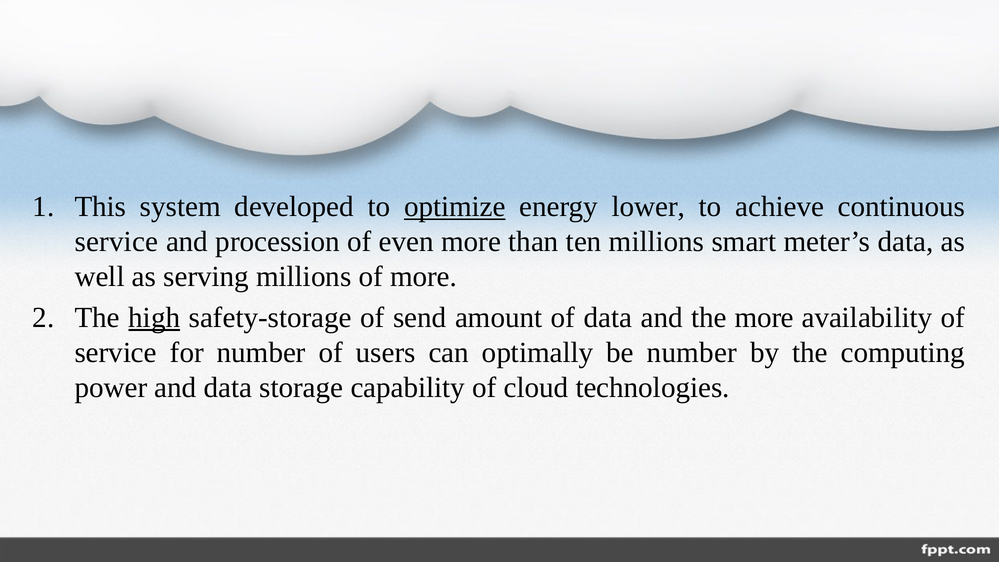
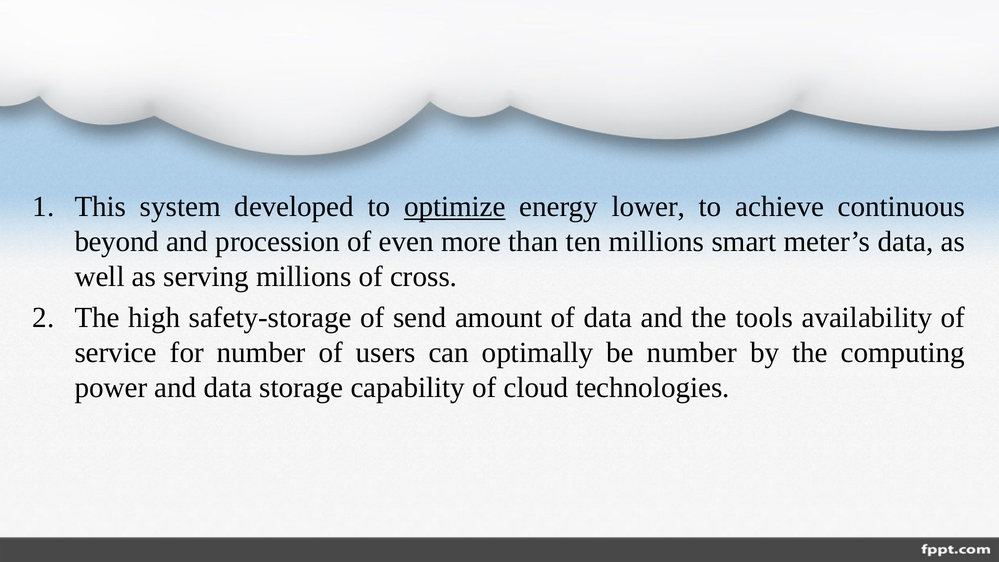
service at (116, 242): service -> beyond
of more: more -> cross
high underline: present -> none
the more: more -> tools
